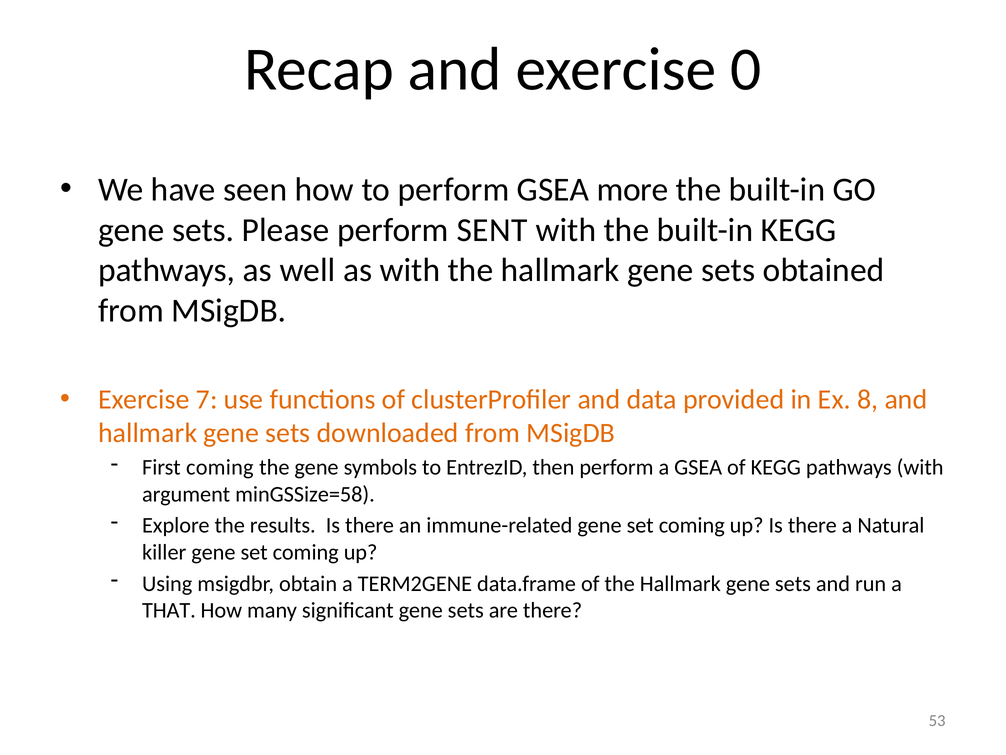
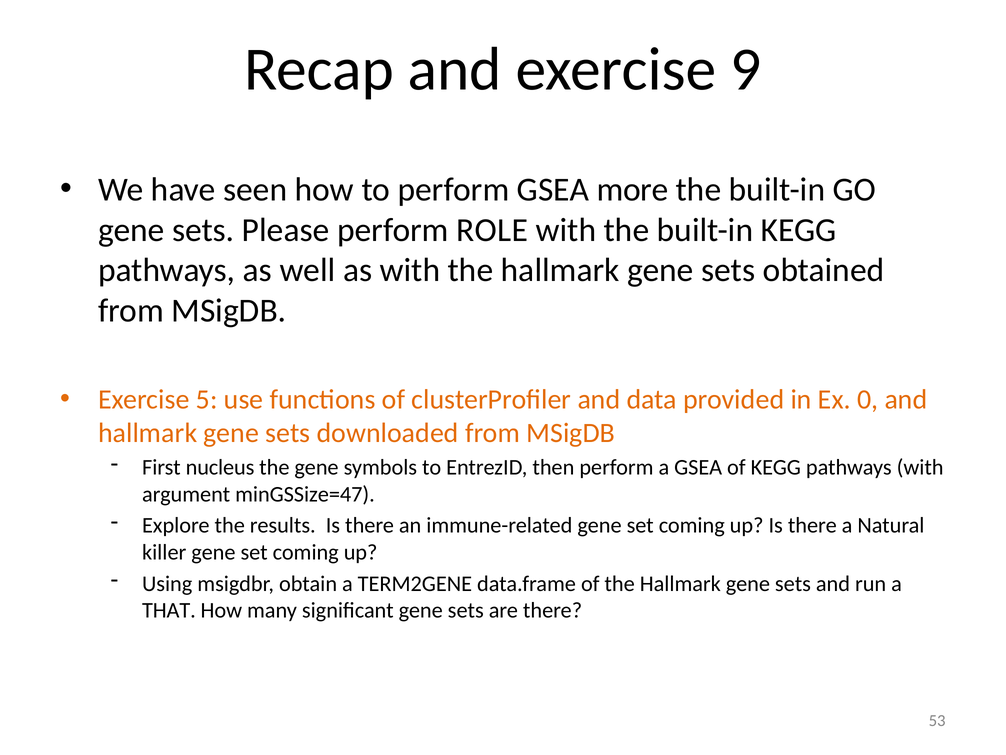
0: 0 -> 9
SENT: SENT -> ROLE
7: 7 -> 5
8: 8 -> 0
First coming: coming -> nucleus
minGSSize=58: minGSSize=58 -> minGSSize=47
